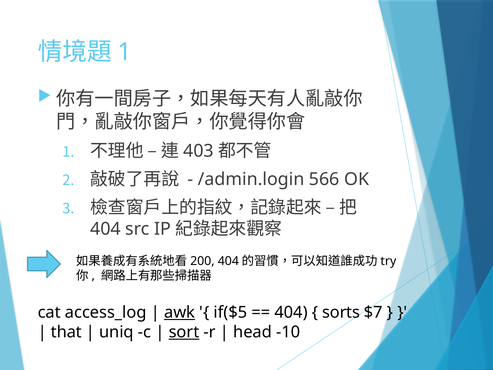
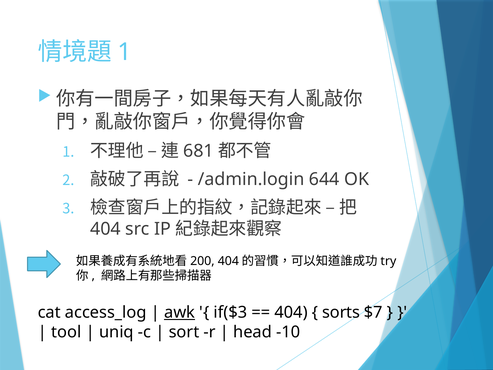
403: 403 -> 681
566: 566 -> 644
if($5: if($5 -> if($3
that: that -> tool
sort underline: present -> none
